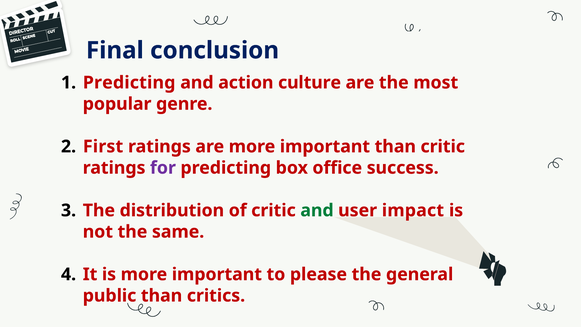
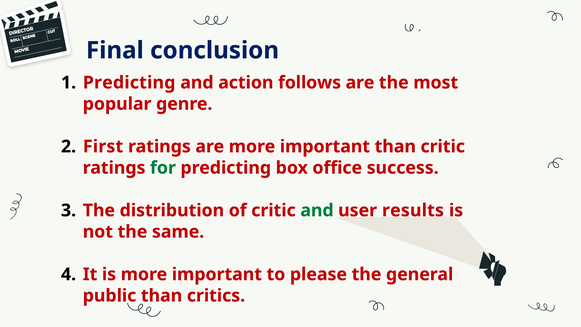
culture: culture -> follows
for colour: purple -> green
impact: impact -> results
